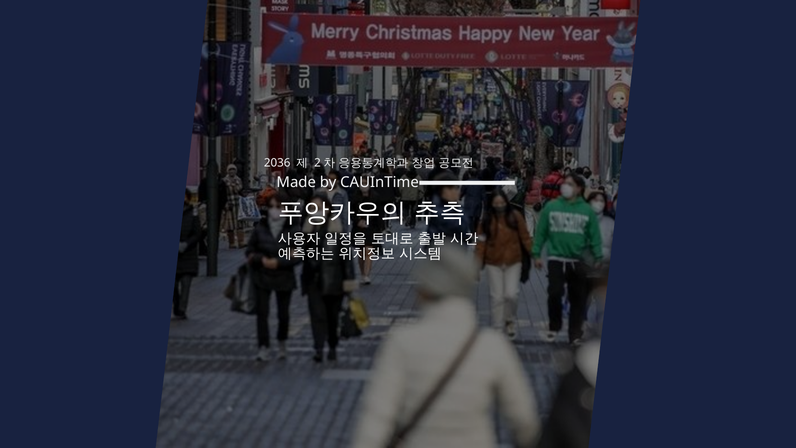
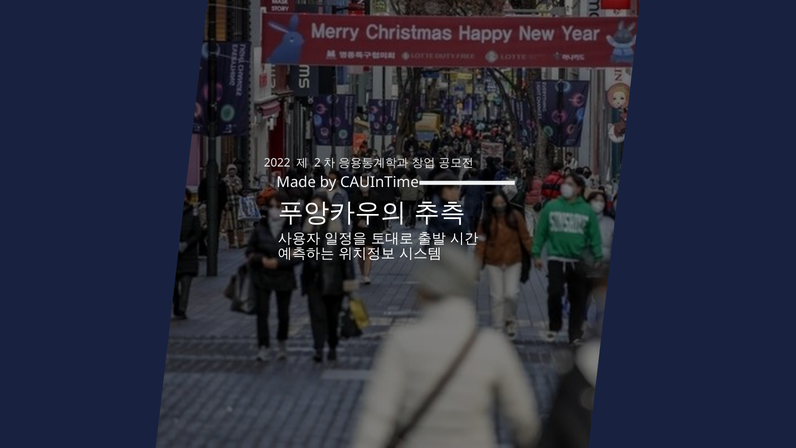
2036: 2036 -> 2022
